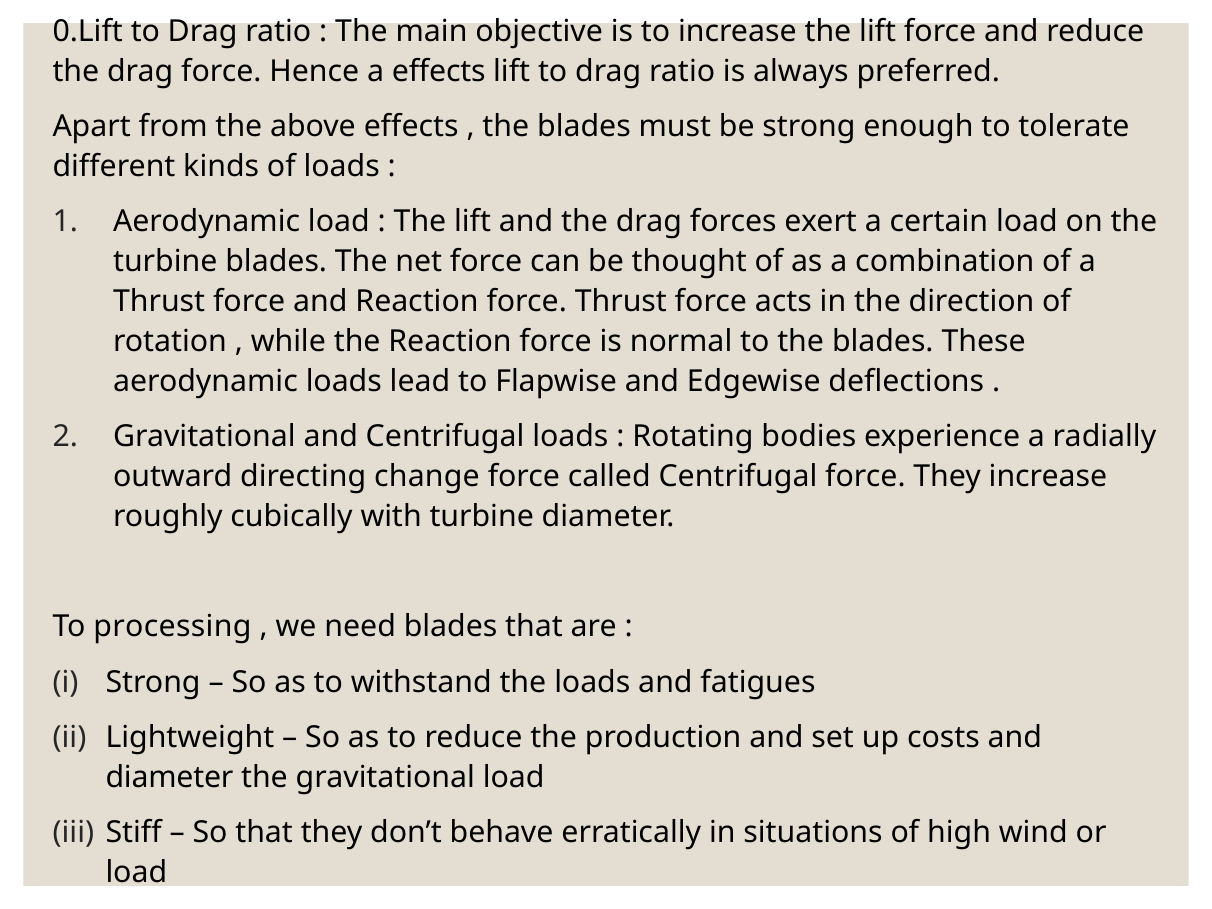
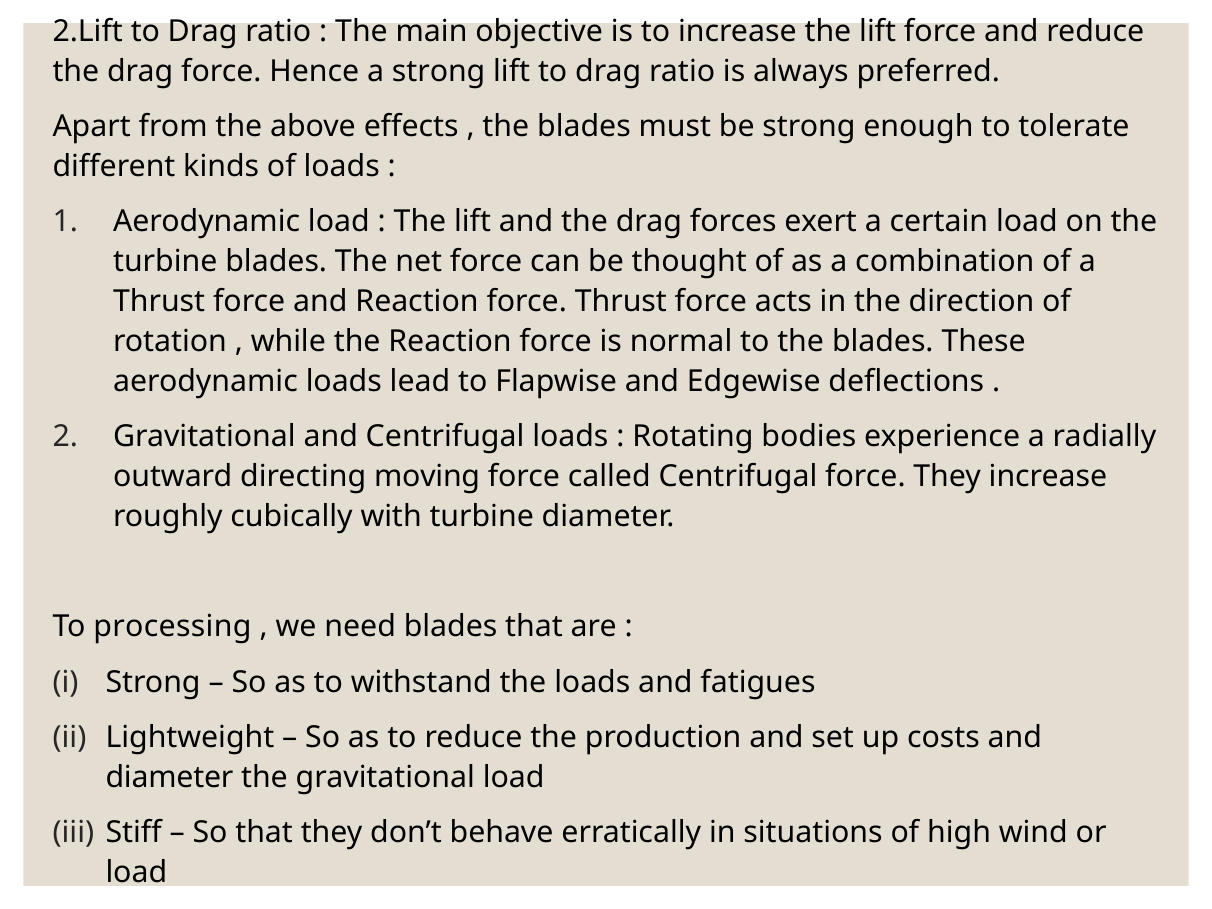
0.Lift: 0.Lift -> 2.Lift
a effects: effects -> strong
change: change -> moving
